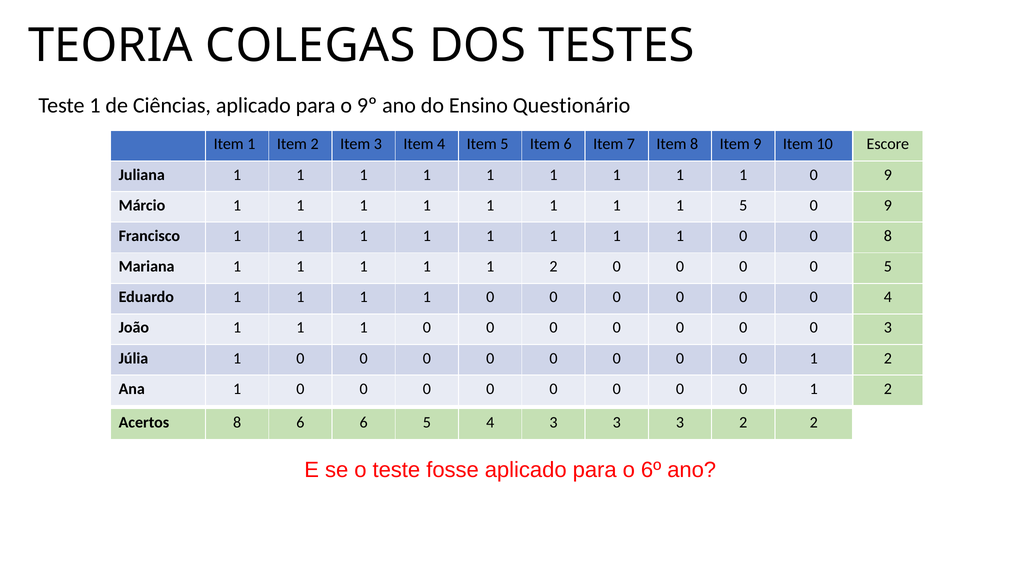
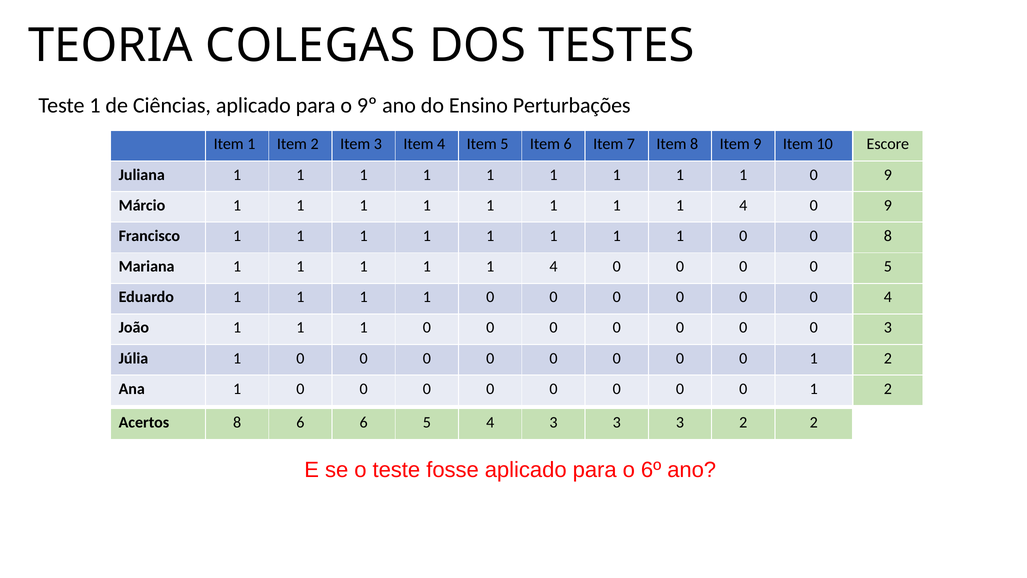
Questionário: Questionário -> Perturbações
5 at (743, 205): 5 -> 4
2 at (553, 266): 2 -> 4
